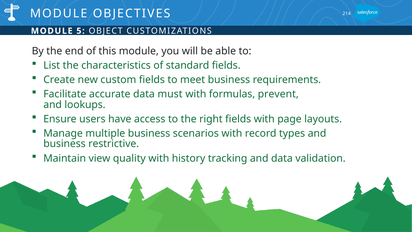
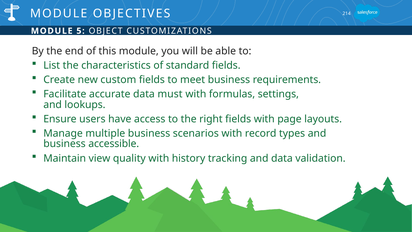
prevent: prevent -> settings
restrictive: restrictive -> accessible
